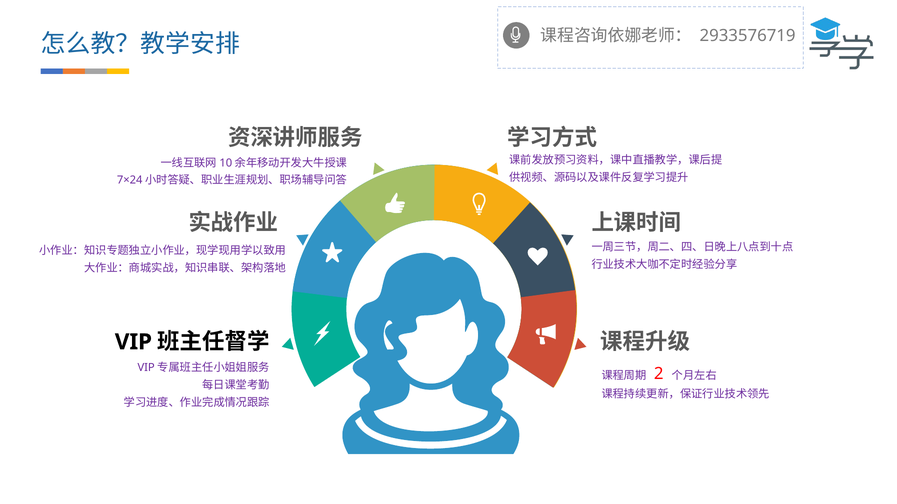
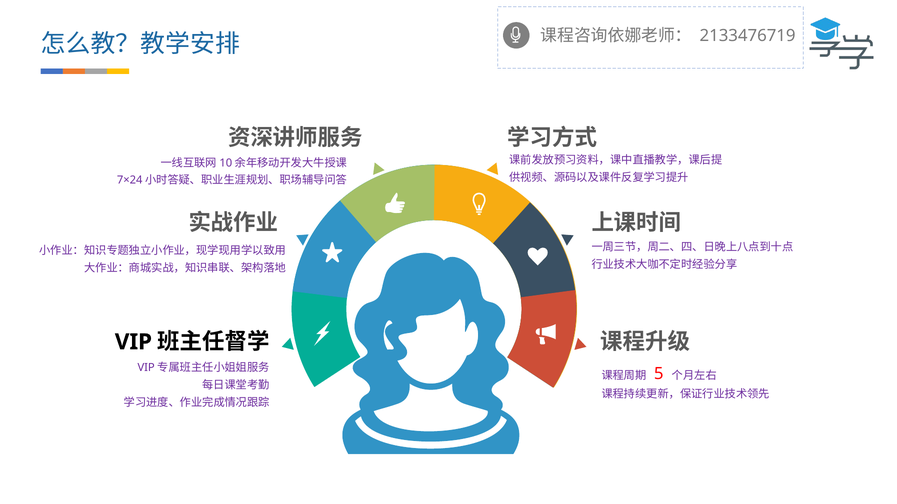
2933576719: 2933576719 -> 2133476719
2: 2 -> 5
